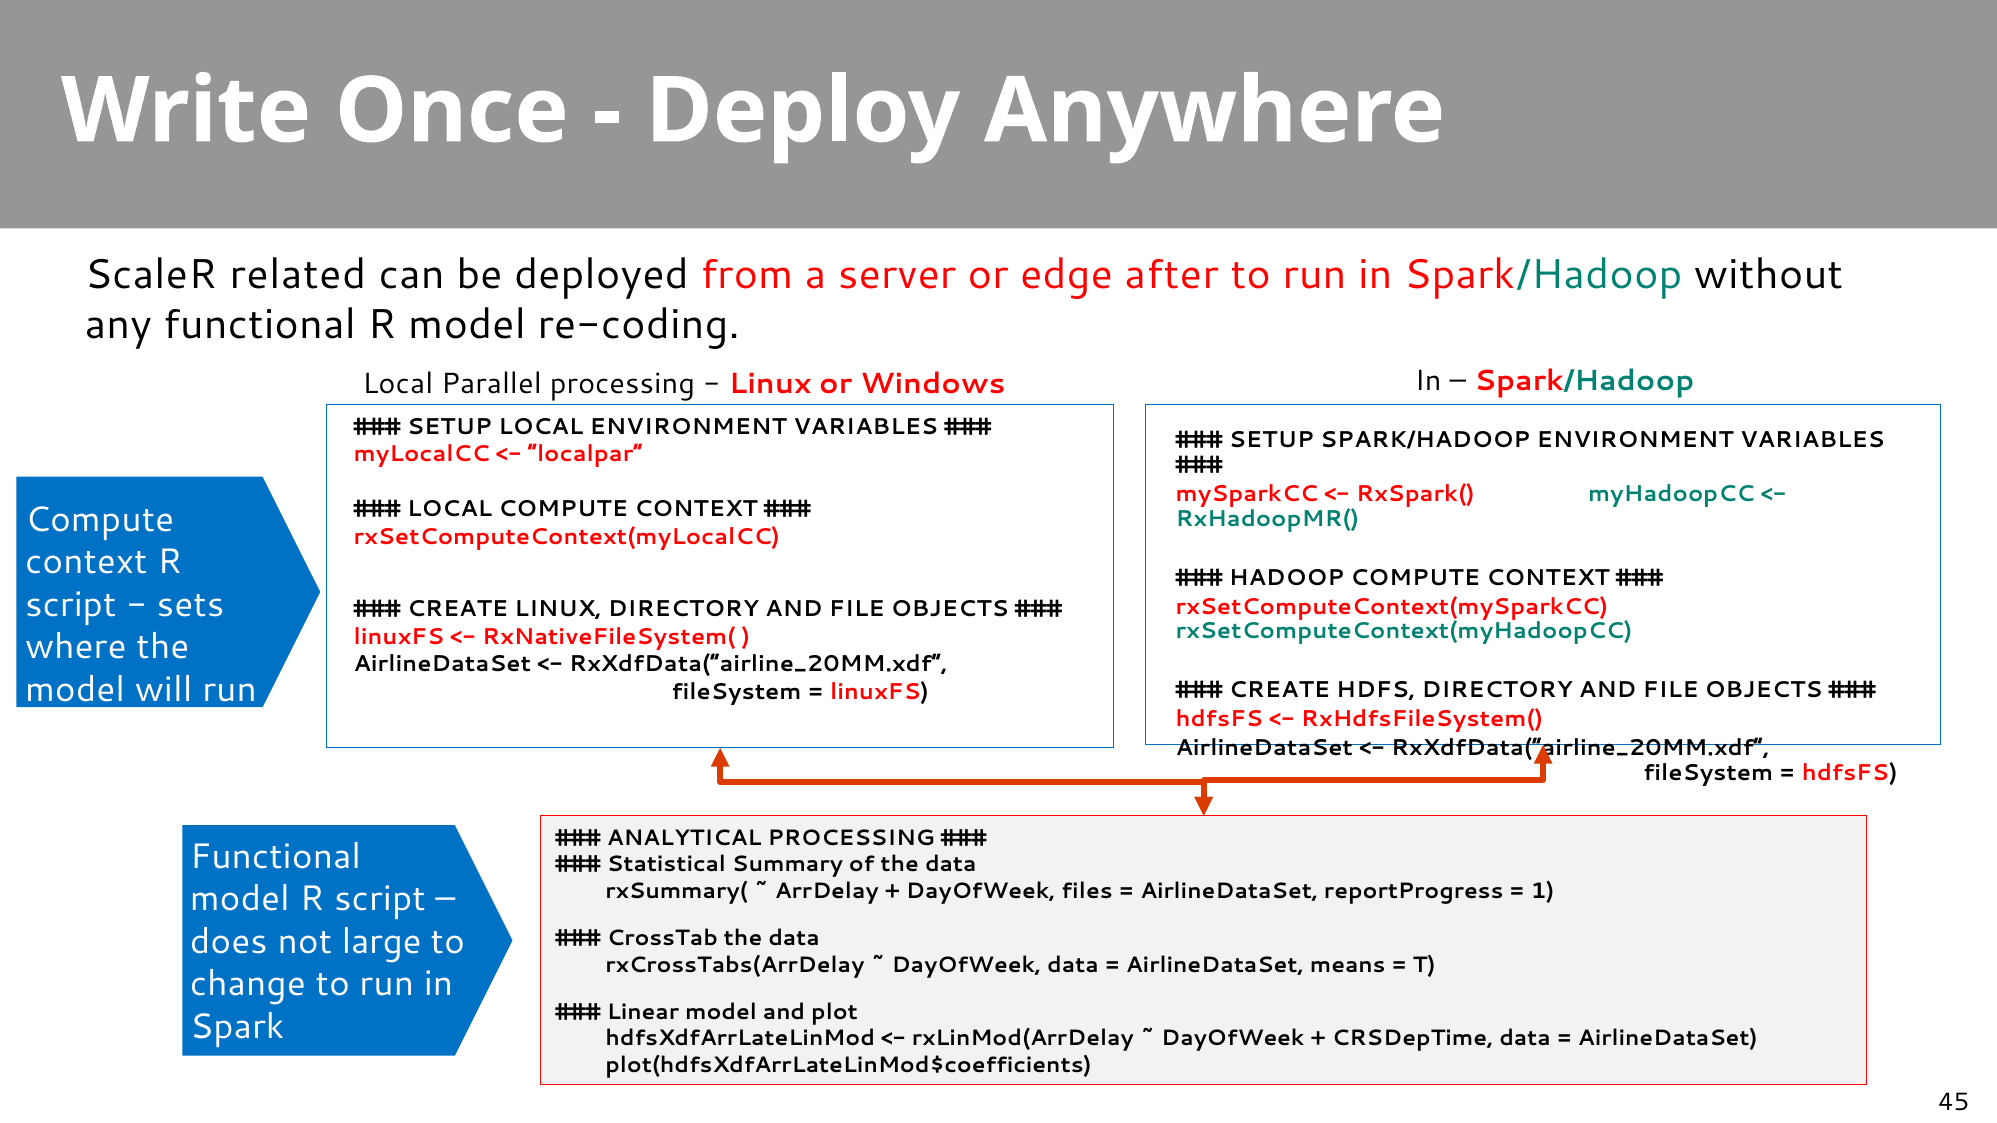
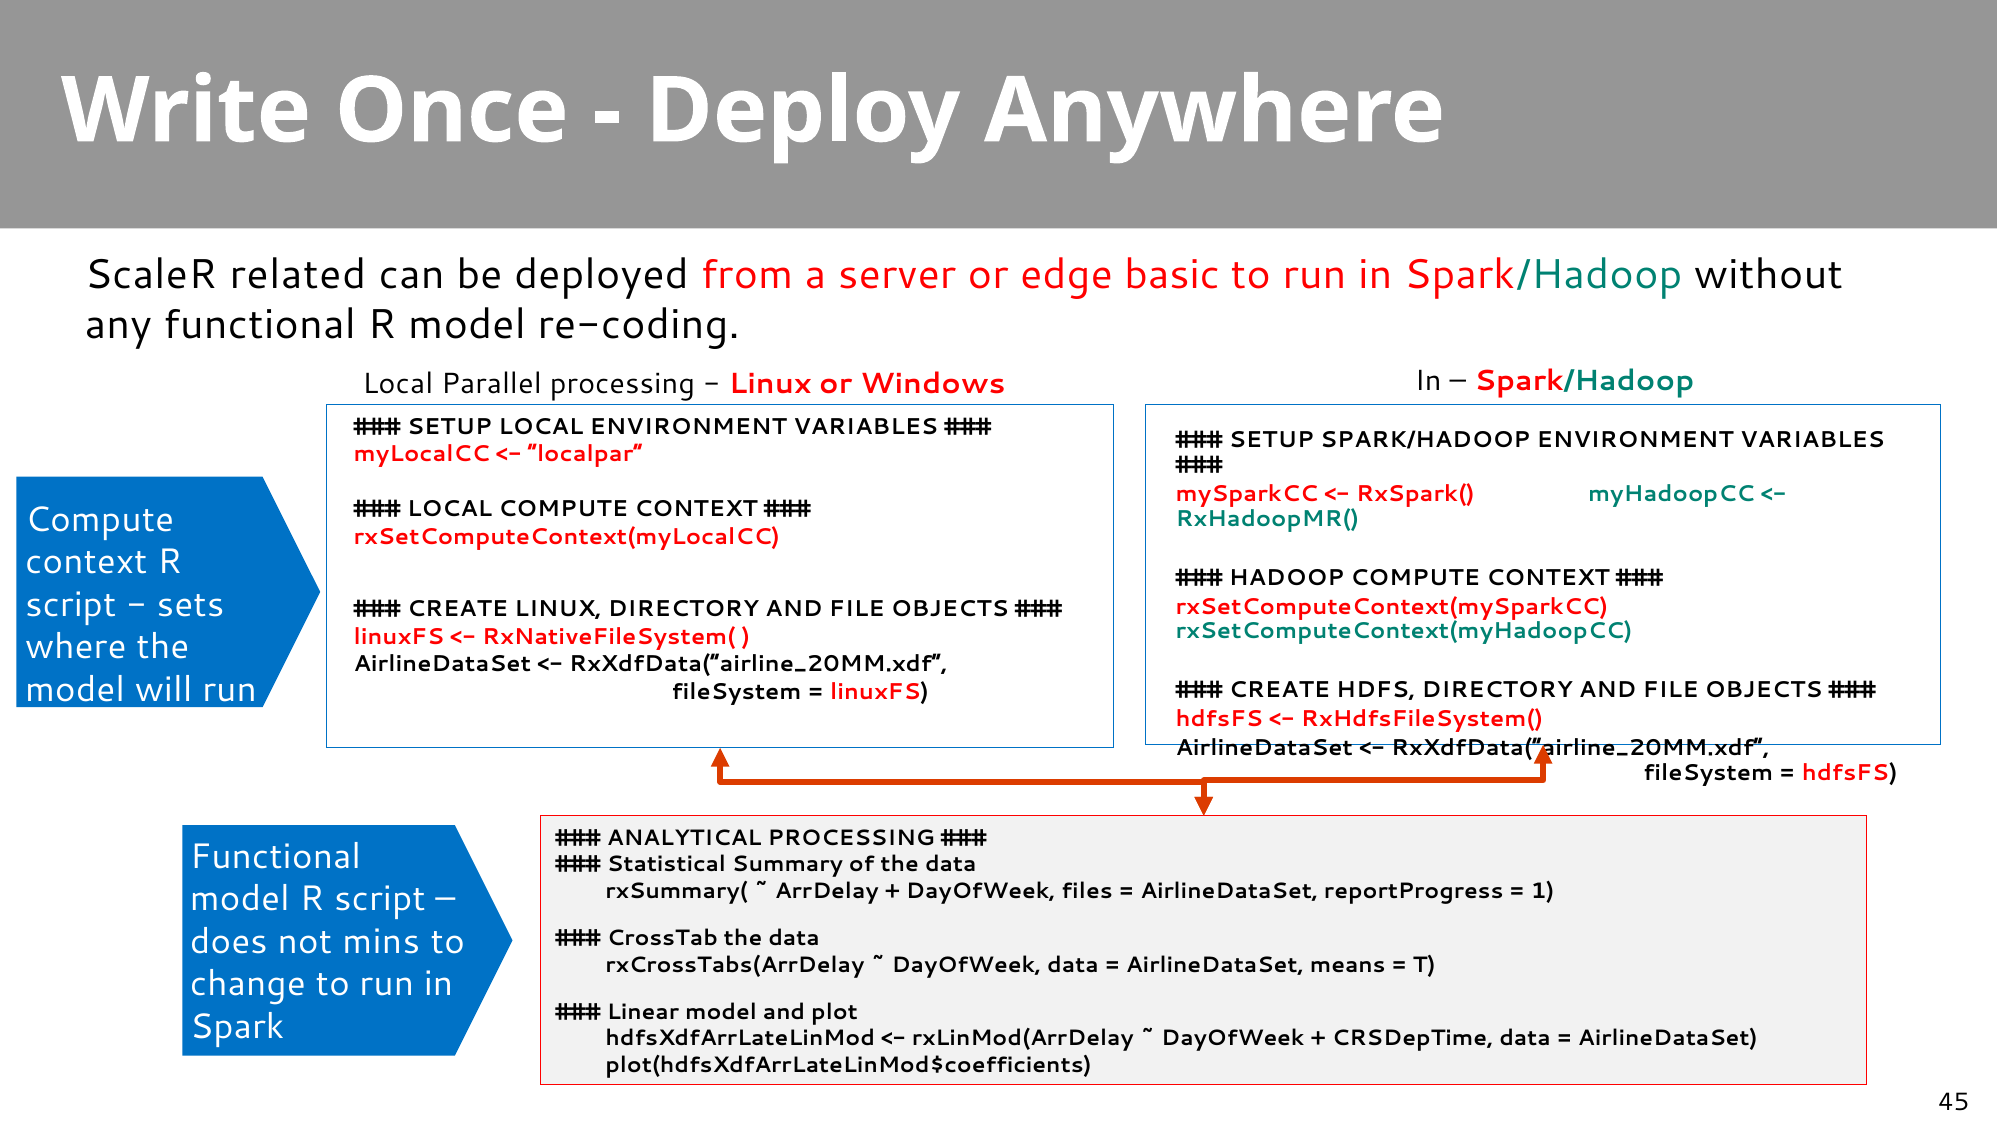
after: after -> basic
large: large -> mins
